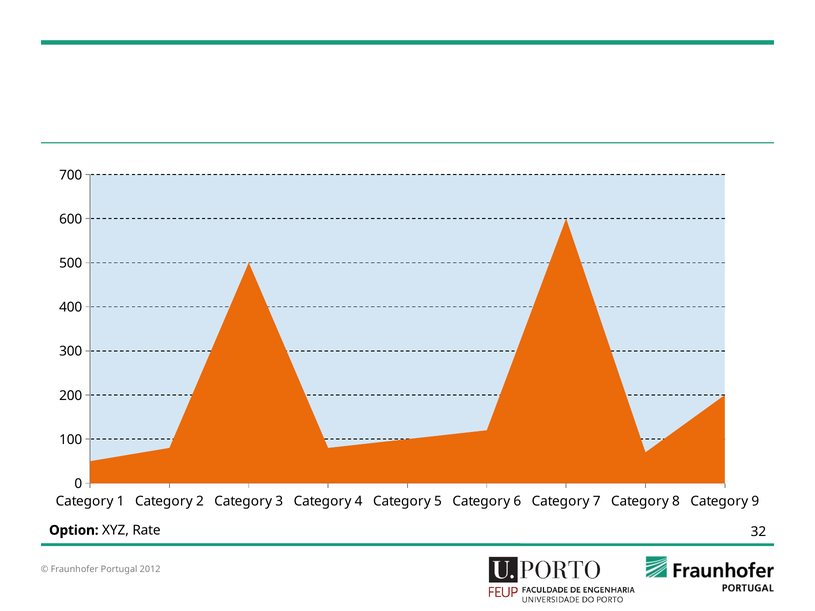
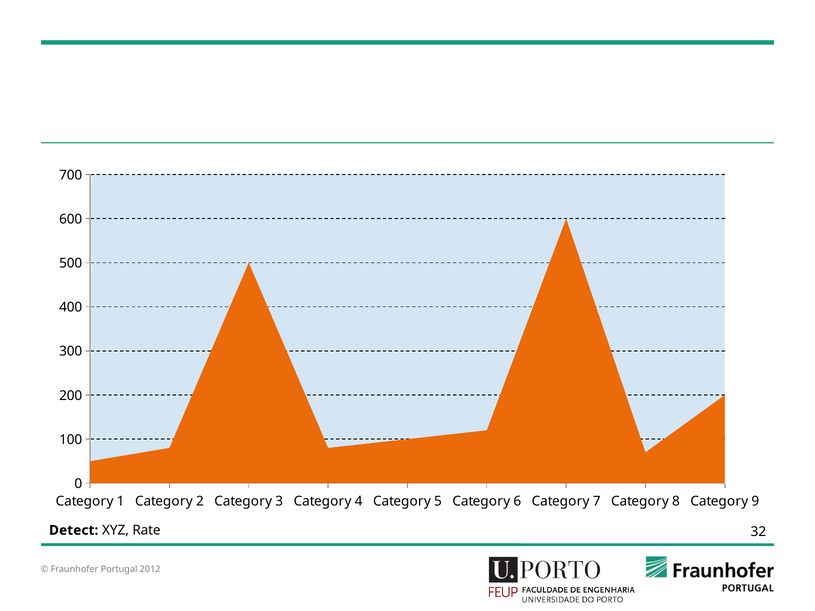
Option: Option -> Detect
